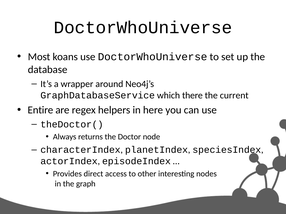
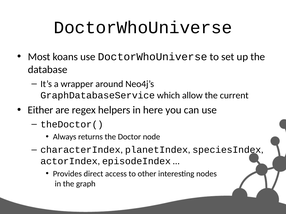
there: there -> allow
Entire: Entire -> Either
